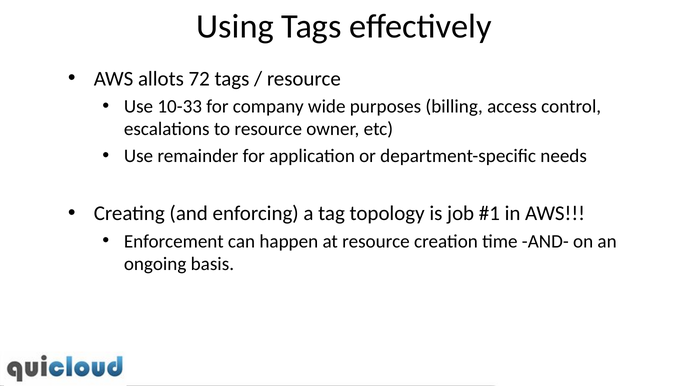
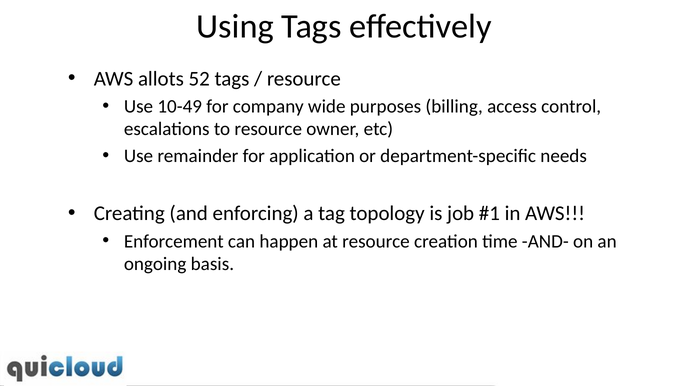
72: 72 -> 52
10-33: 10-33 -> 10-49
